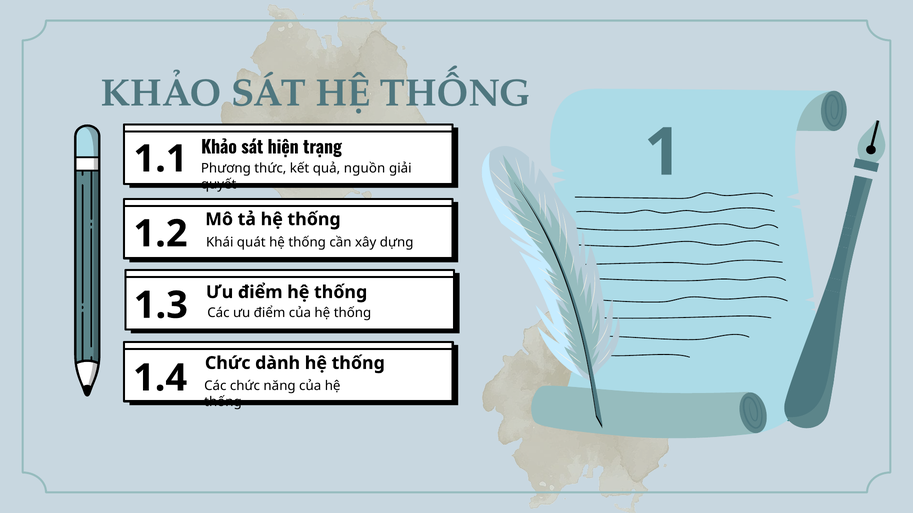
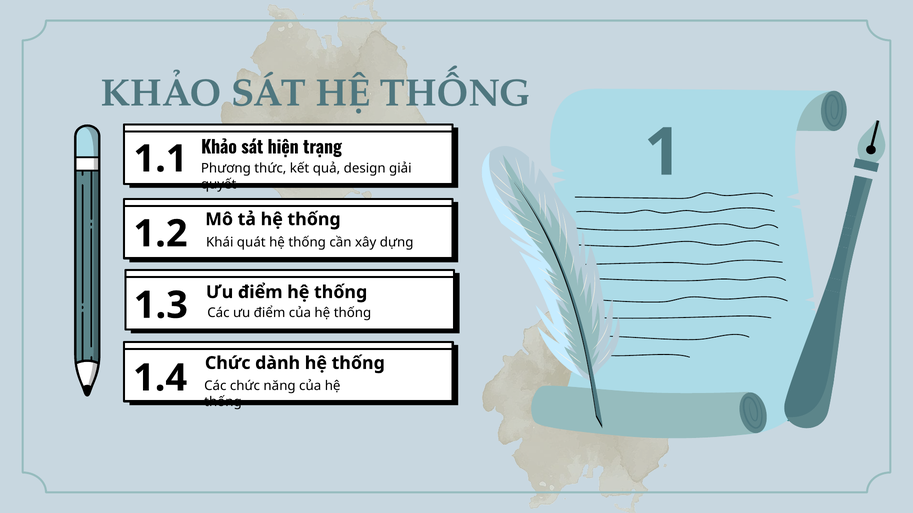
nguồn: nguồn -> design
